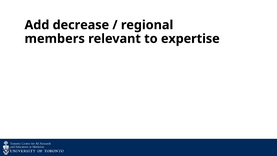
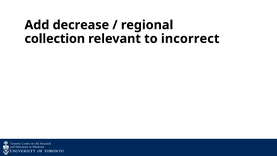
members: members -> collection
expertise: expertise -> incorrect
